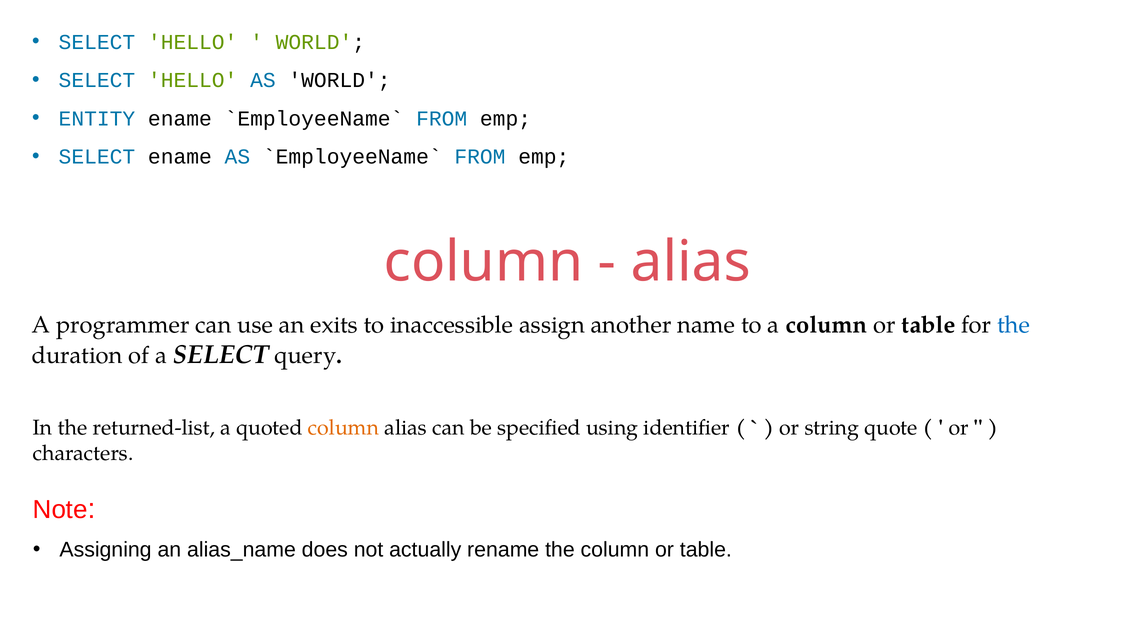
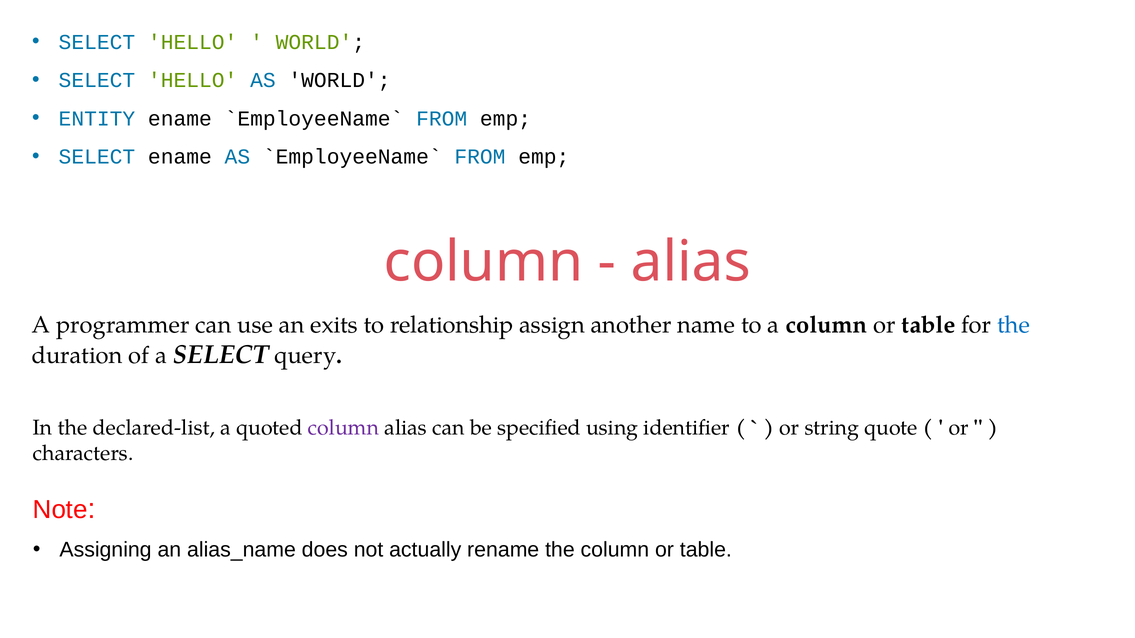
inaccessible: inaccessible -> relationship
returned-list: returned-list -> declared-list
column at (343, 428) colour: orange -> purple
